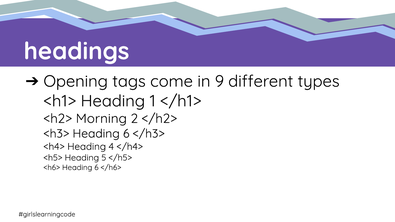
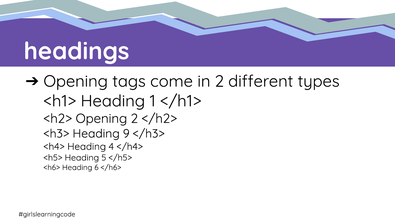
in 9: 9 -> 2
<h2> Morning: Morning -> Opening
<h3> Heading 6: 6 -> 9
